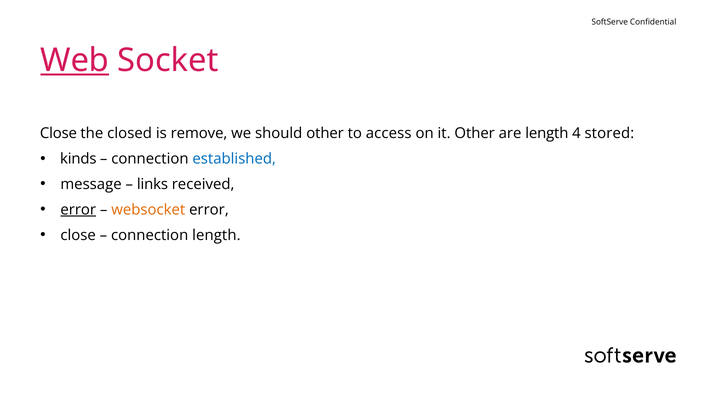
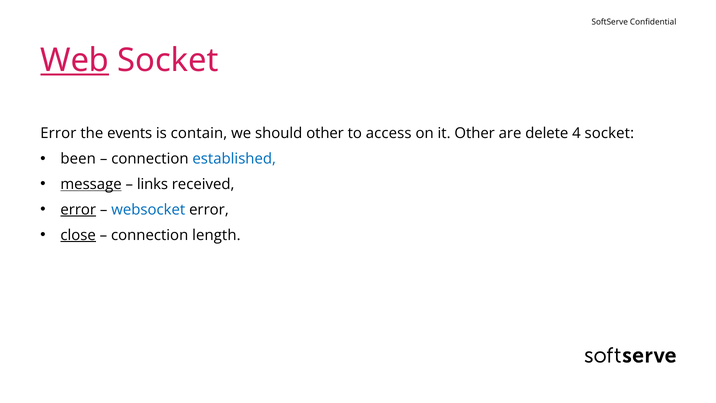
Close at (58, 133): Close -> Error
closed: closed -> events
remove: remove -> contain
are length: length -> delete
4 stored: stored -> socket
kinds: kinds -> been
message underline: none -> present
websocket colour: orange -> blue
close at (78, 235) underline: none -> present
